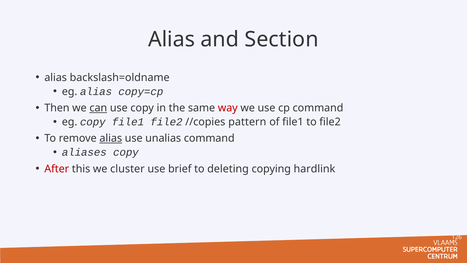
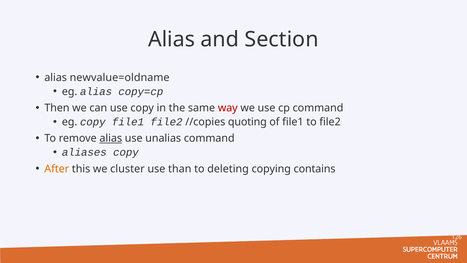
backslash=oldname: backslash=oldname -> newvalue=oldname
can underline: present -> none
pattern: pattern -> quoting
After colour: red -> orange
brief: brief -> than
hardlink: hardlink -> contains
